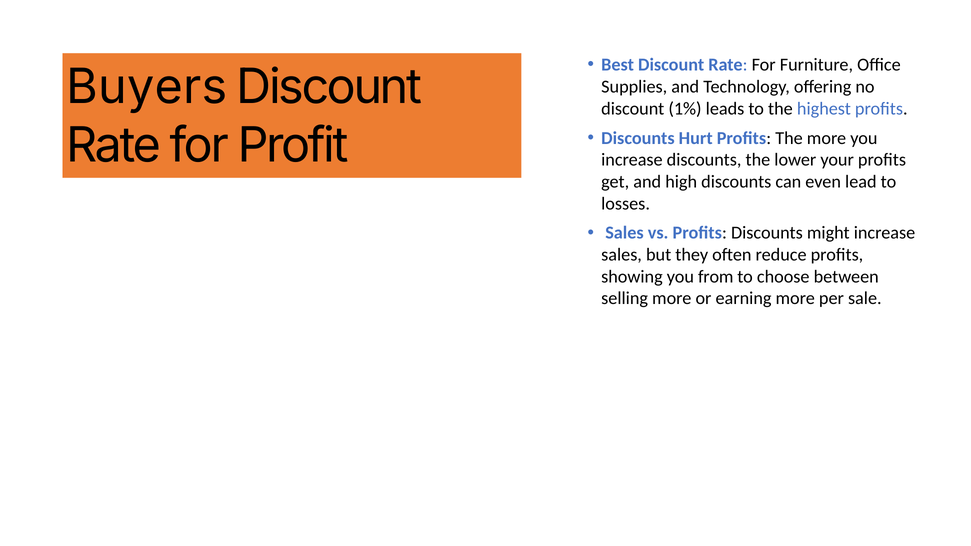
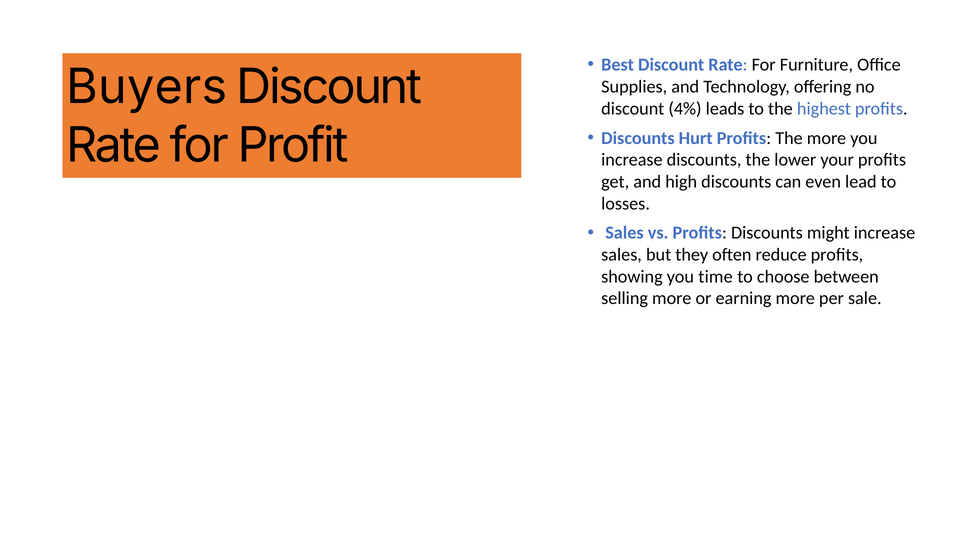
1%: 1% -> 4%
from: from -> time
